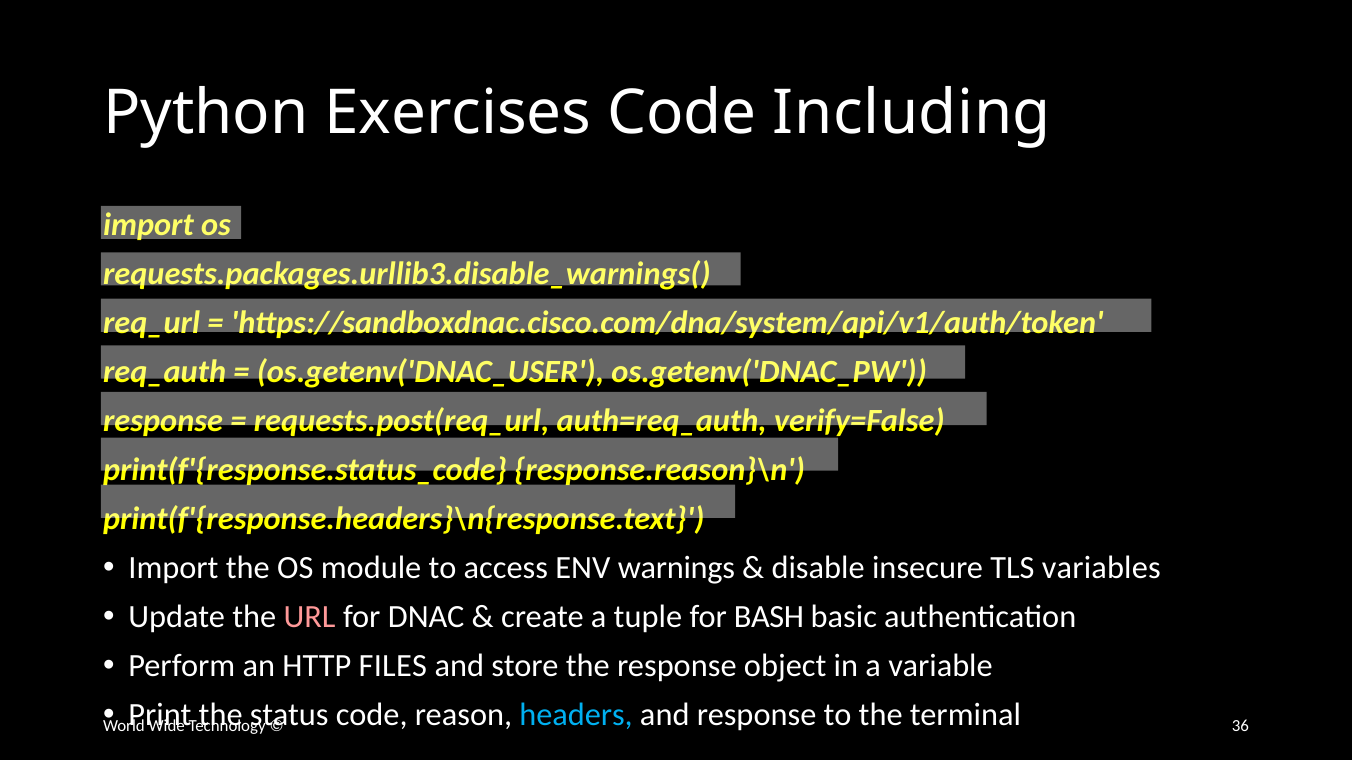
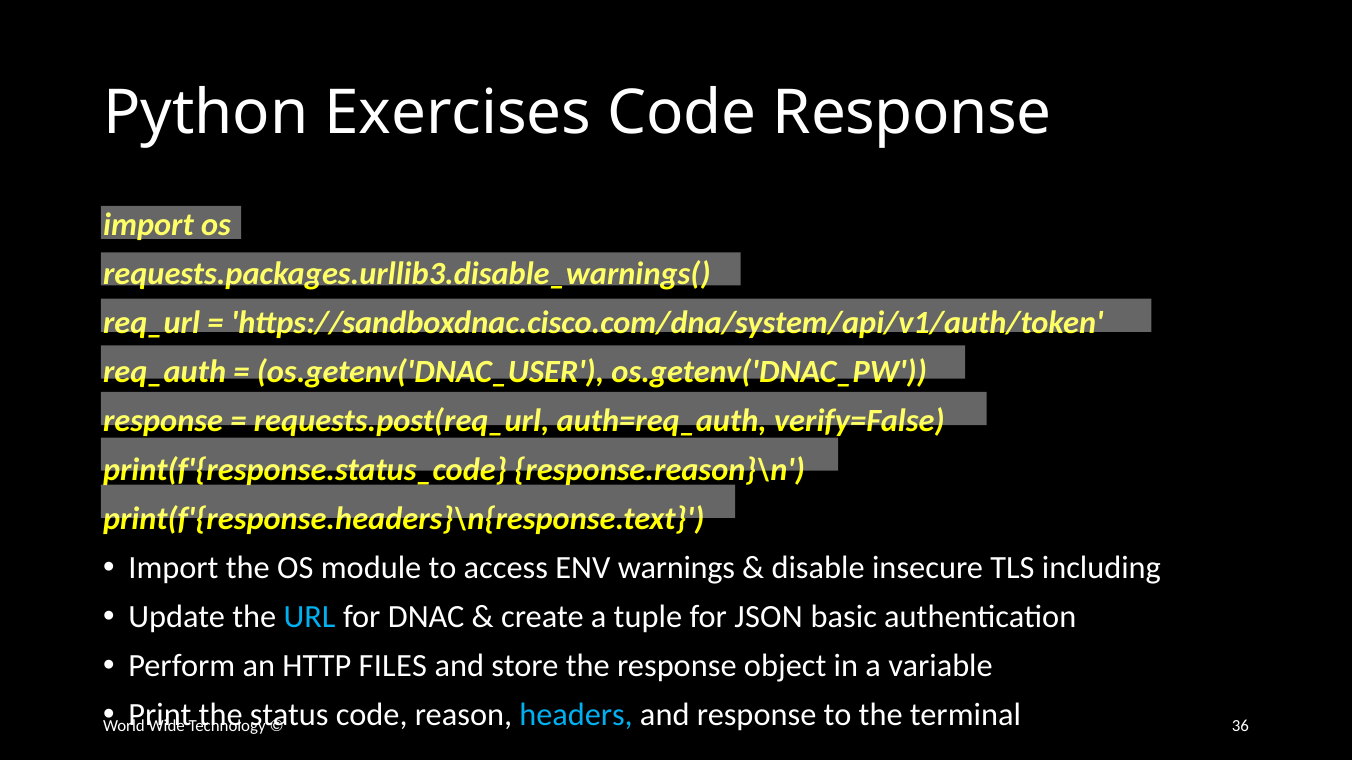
Code Including: Including -> Response
variables: variables -> including
URL colour: pink -> light blue
BASH: BASH -> JSON
